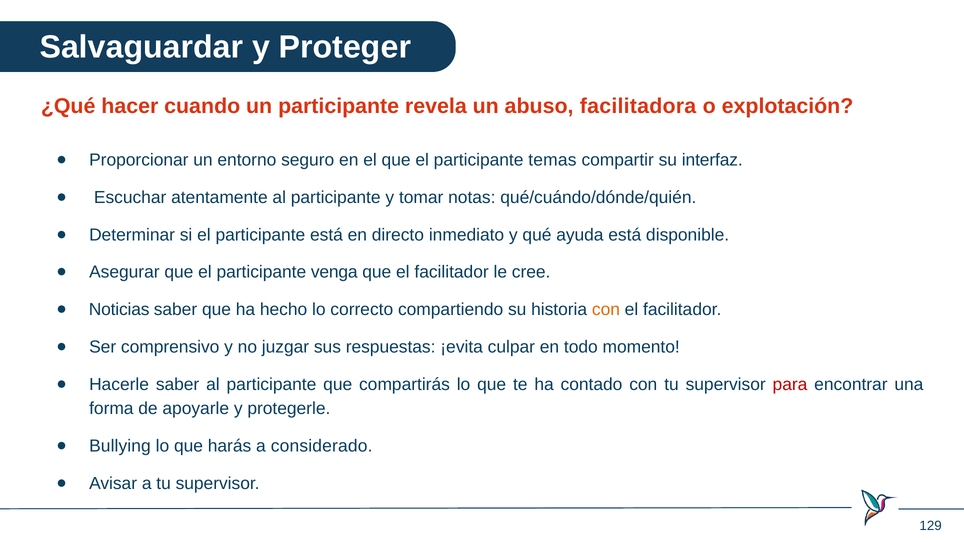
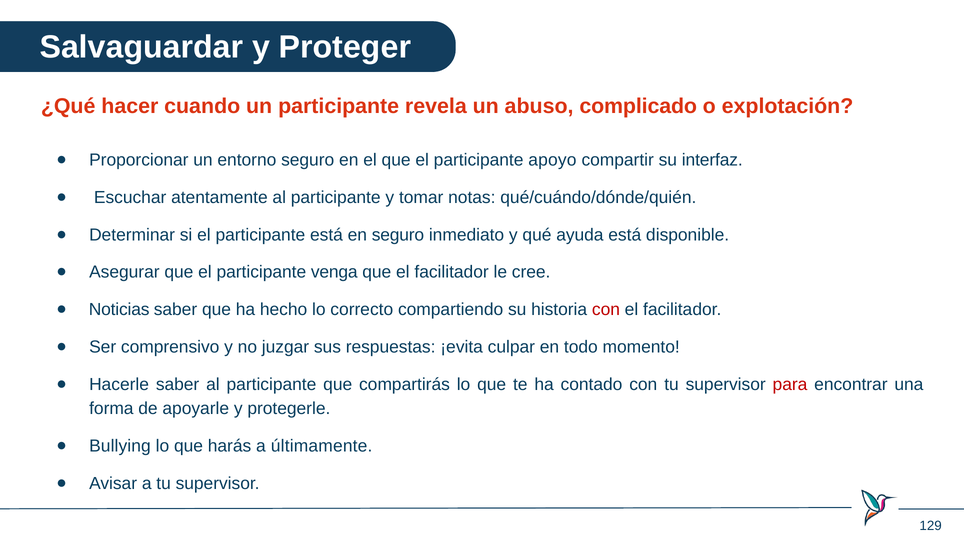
facilitadora: facilitadora -> complicado
temas: temas -> apoyo
en directo: directo -> seguro
con at (606, 310) colour: orange -> red
considerado: considerado -> últimamente
